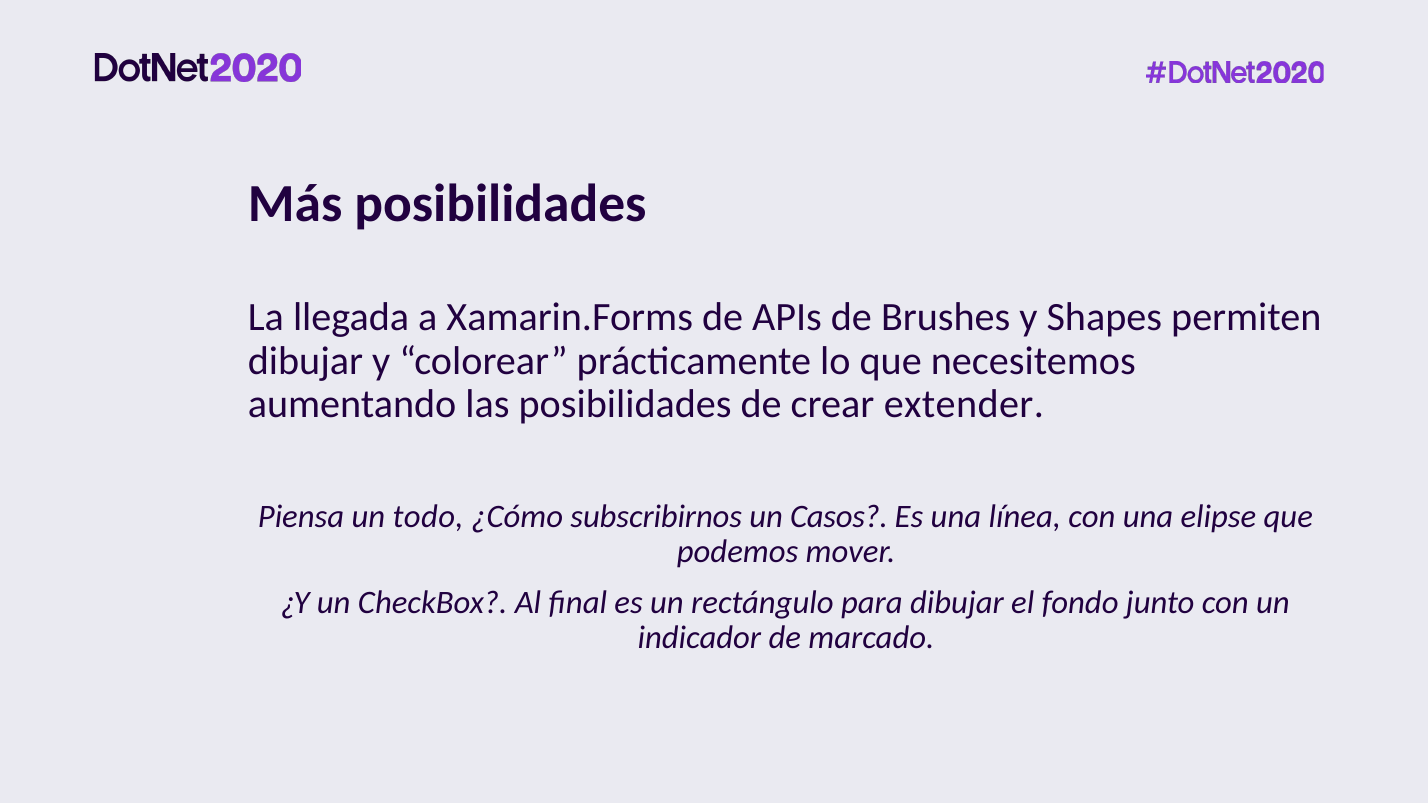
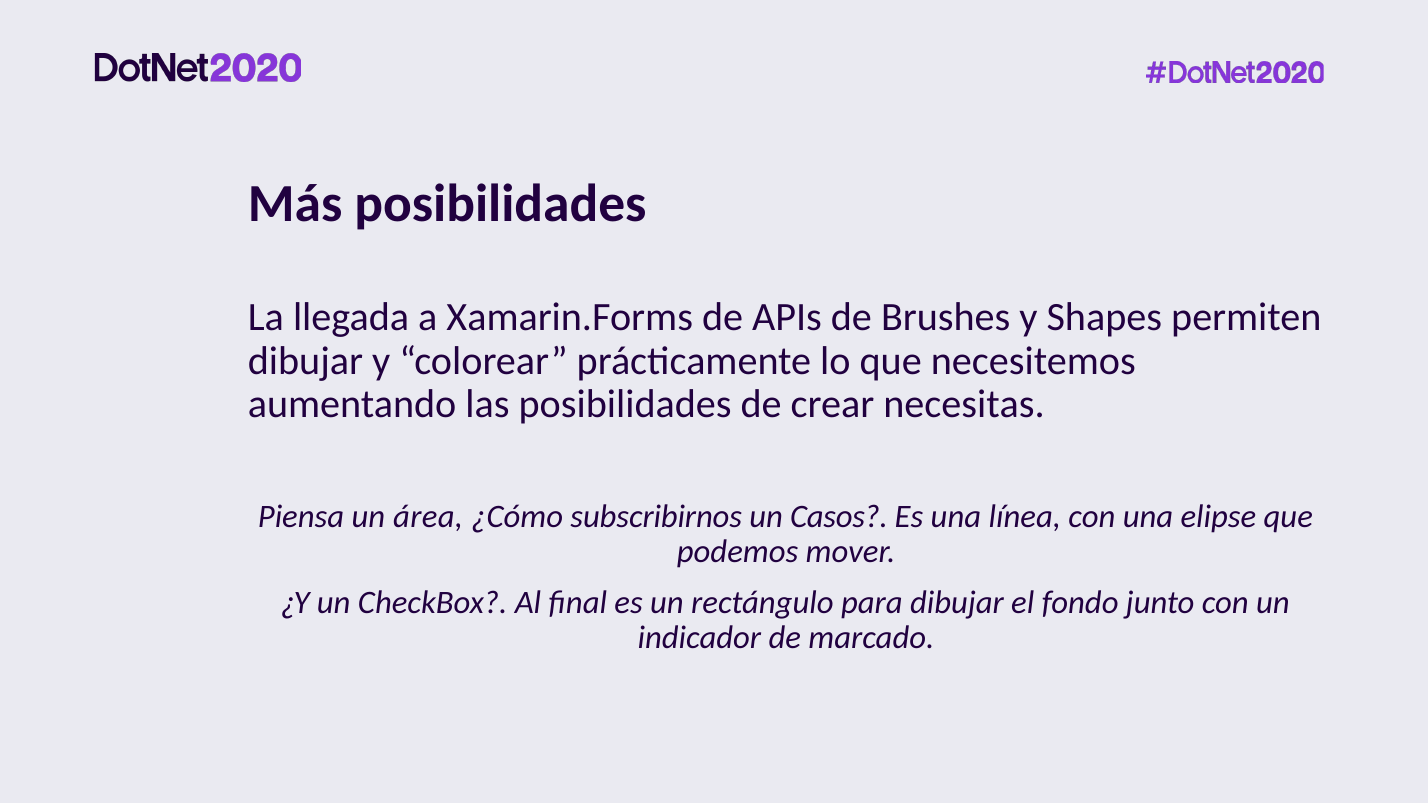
extender: extender -> necesitas
todo: todo -> área
